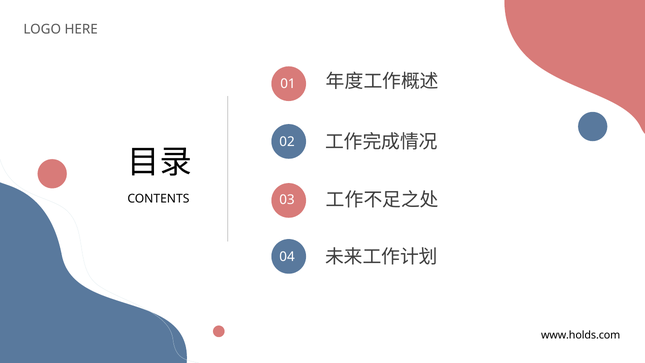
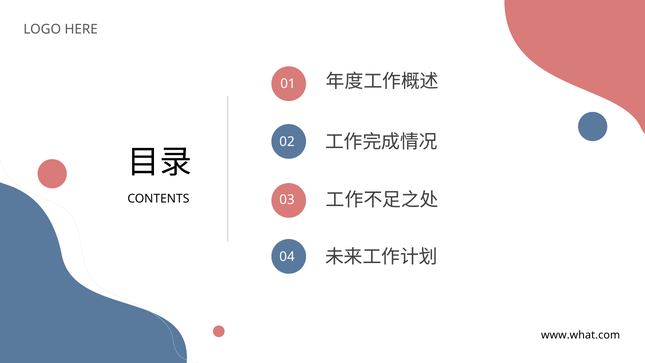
www.holds.com: www.holds.com -> www.what.com
